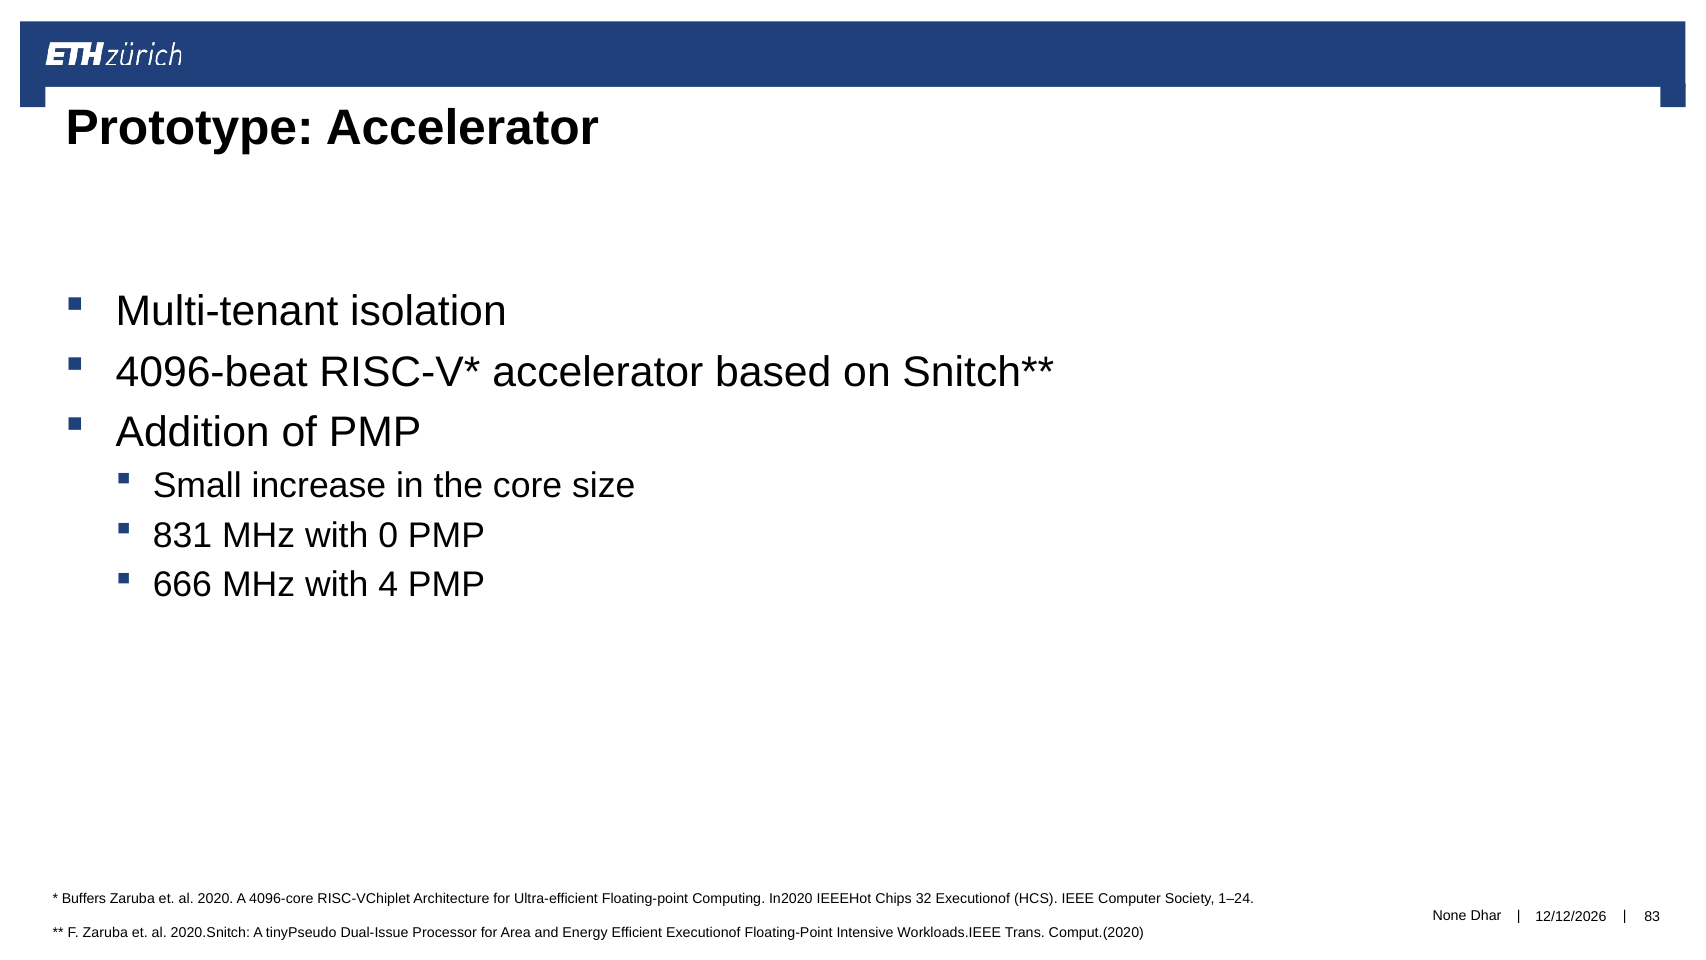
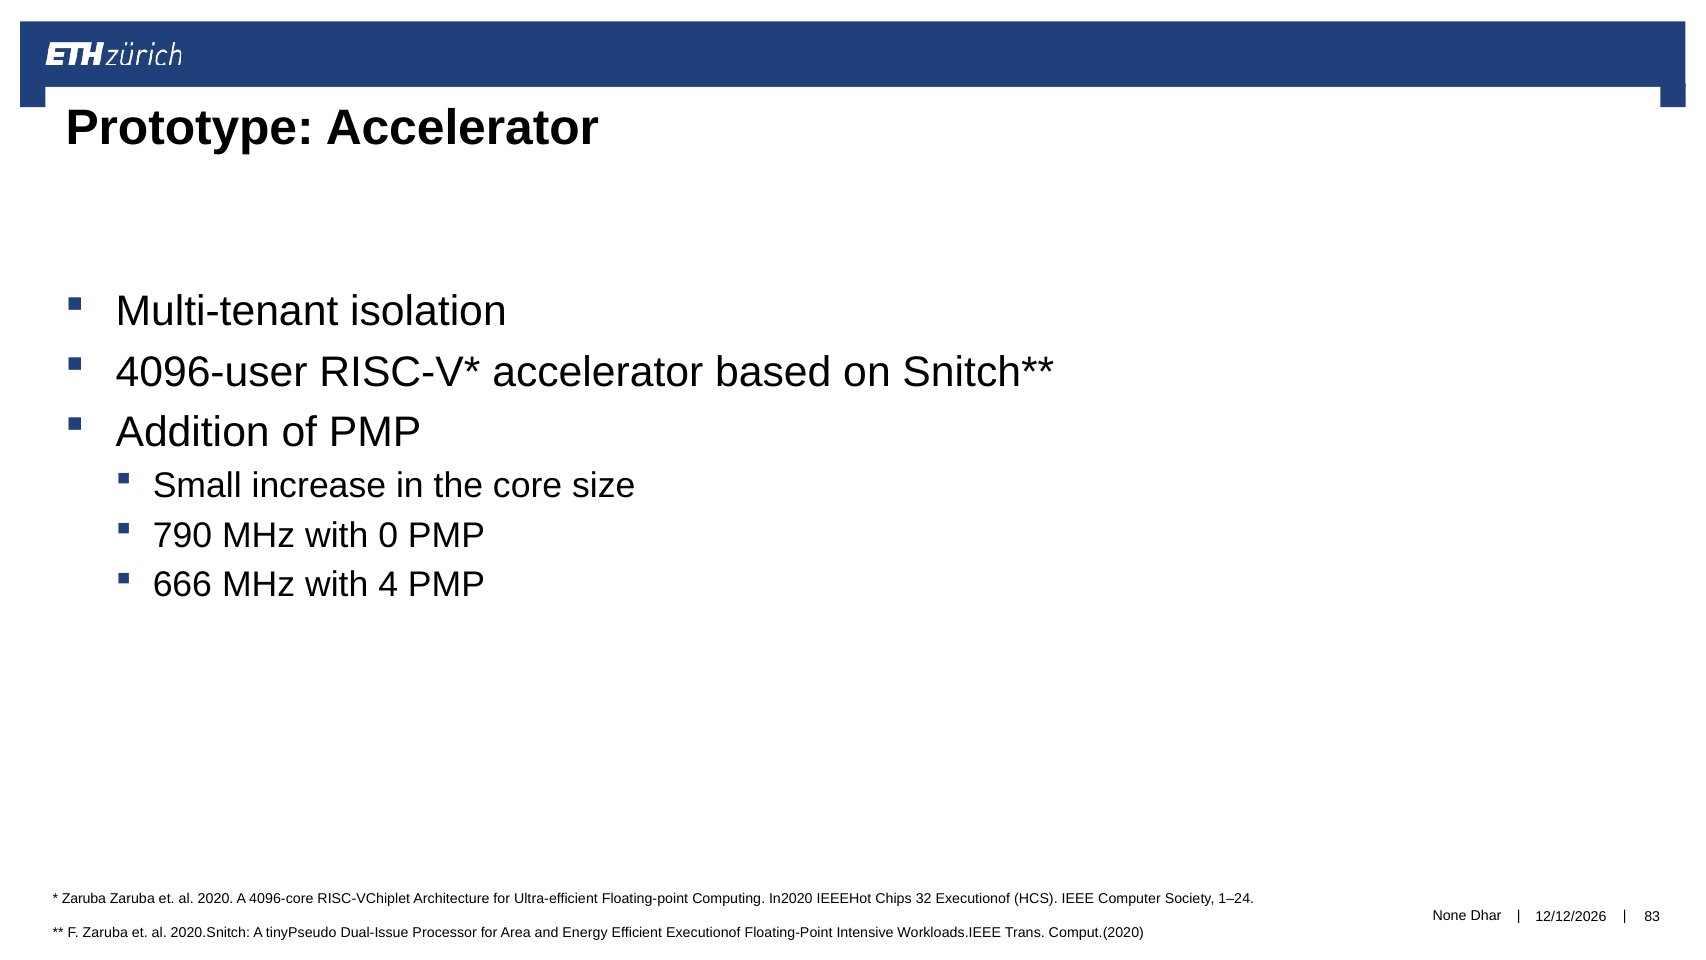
4096-beat: 4096-beat -> 4096-user
831: 831 -> 790
Buffers at (84, 899): Buffers -> Zaruba
